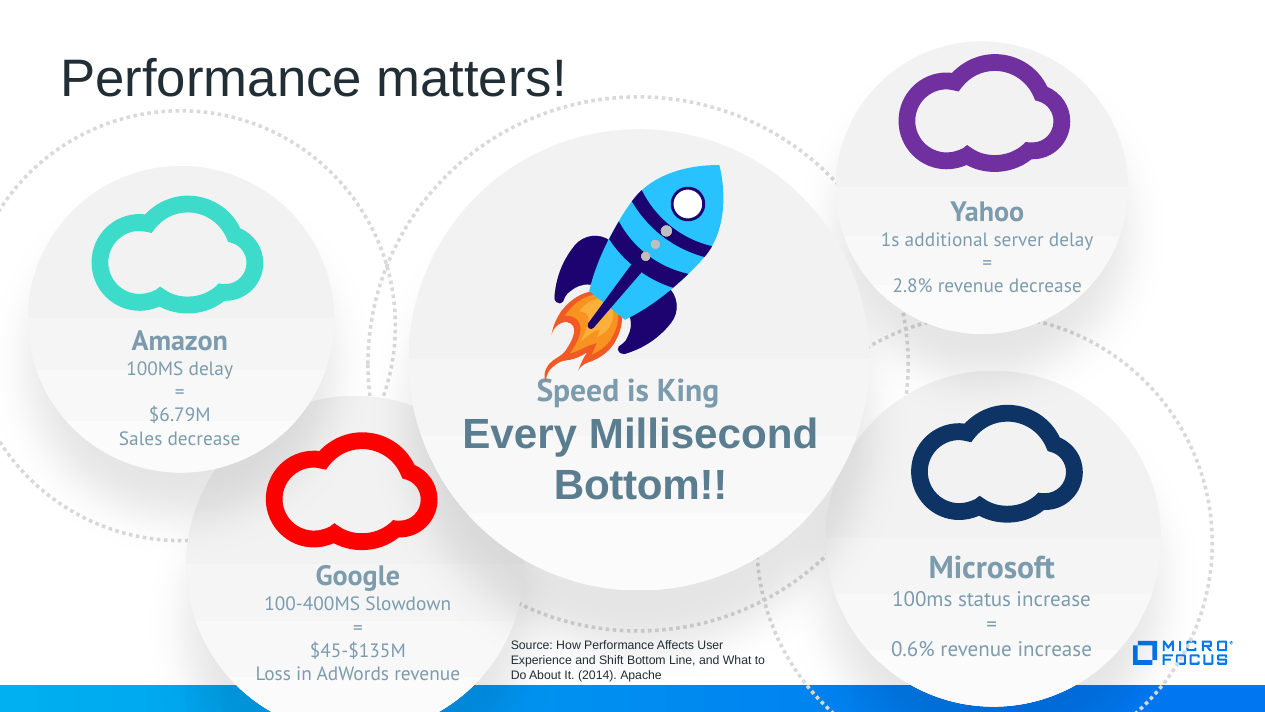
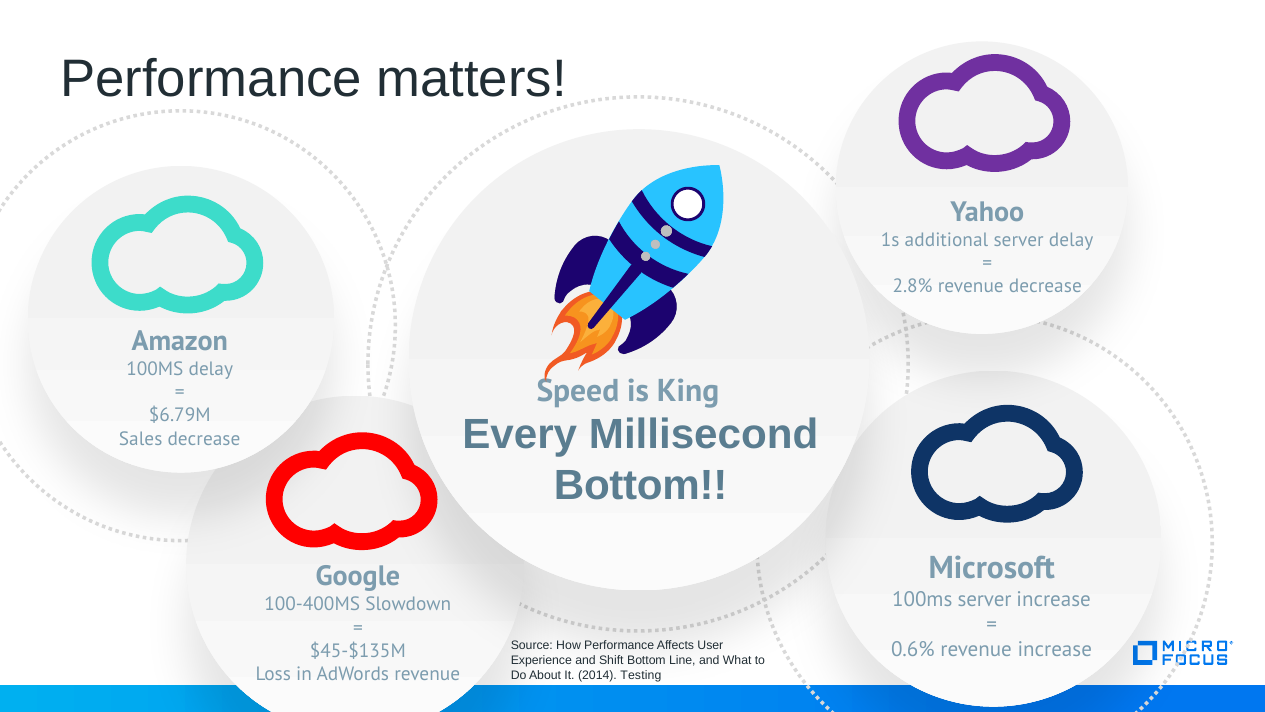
100ms status: status -> server
Apache: Apache -> Testing
